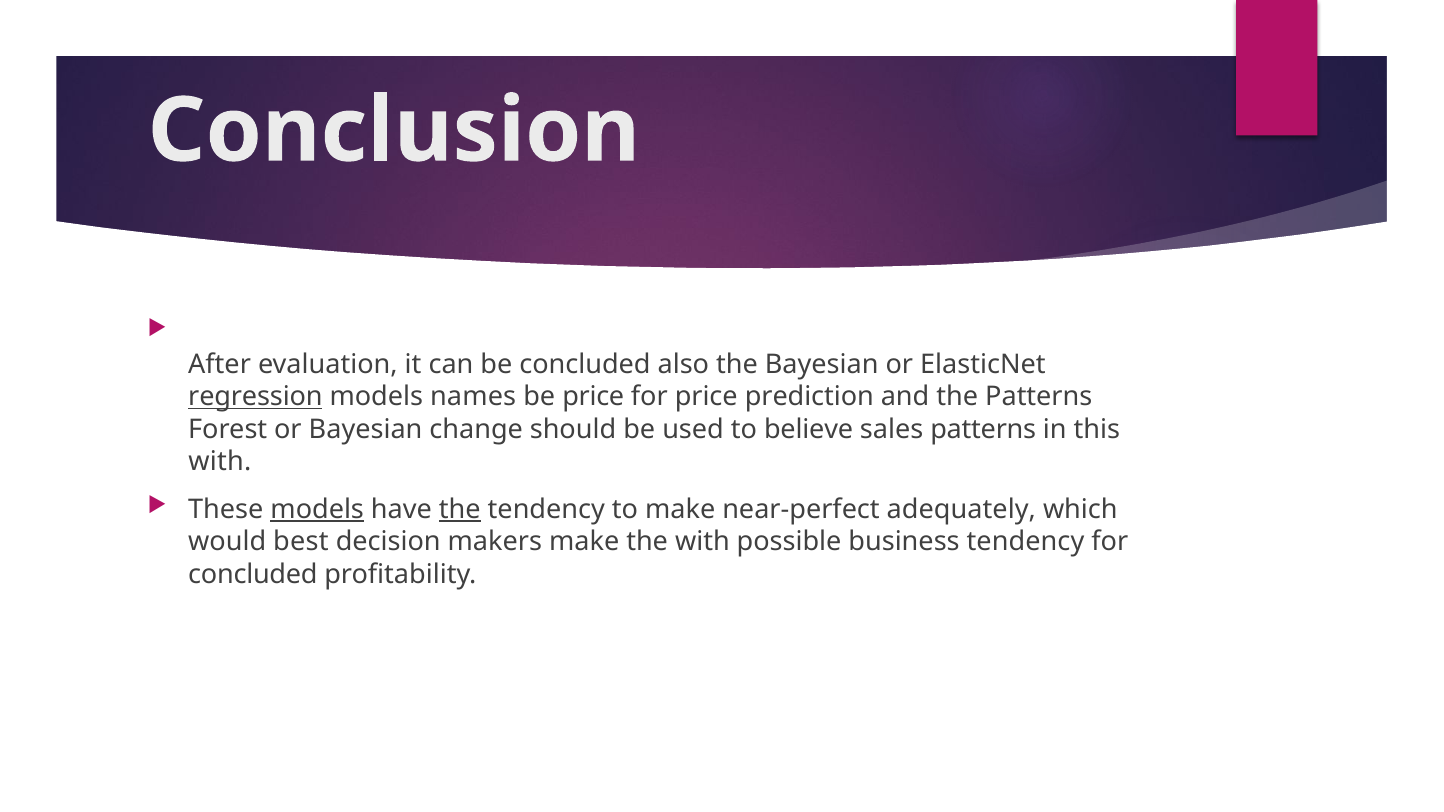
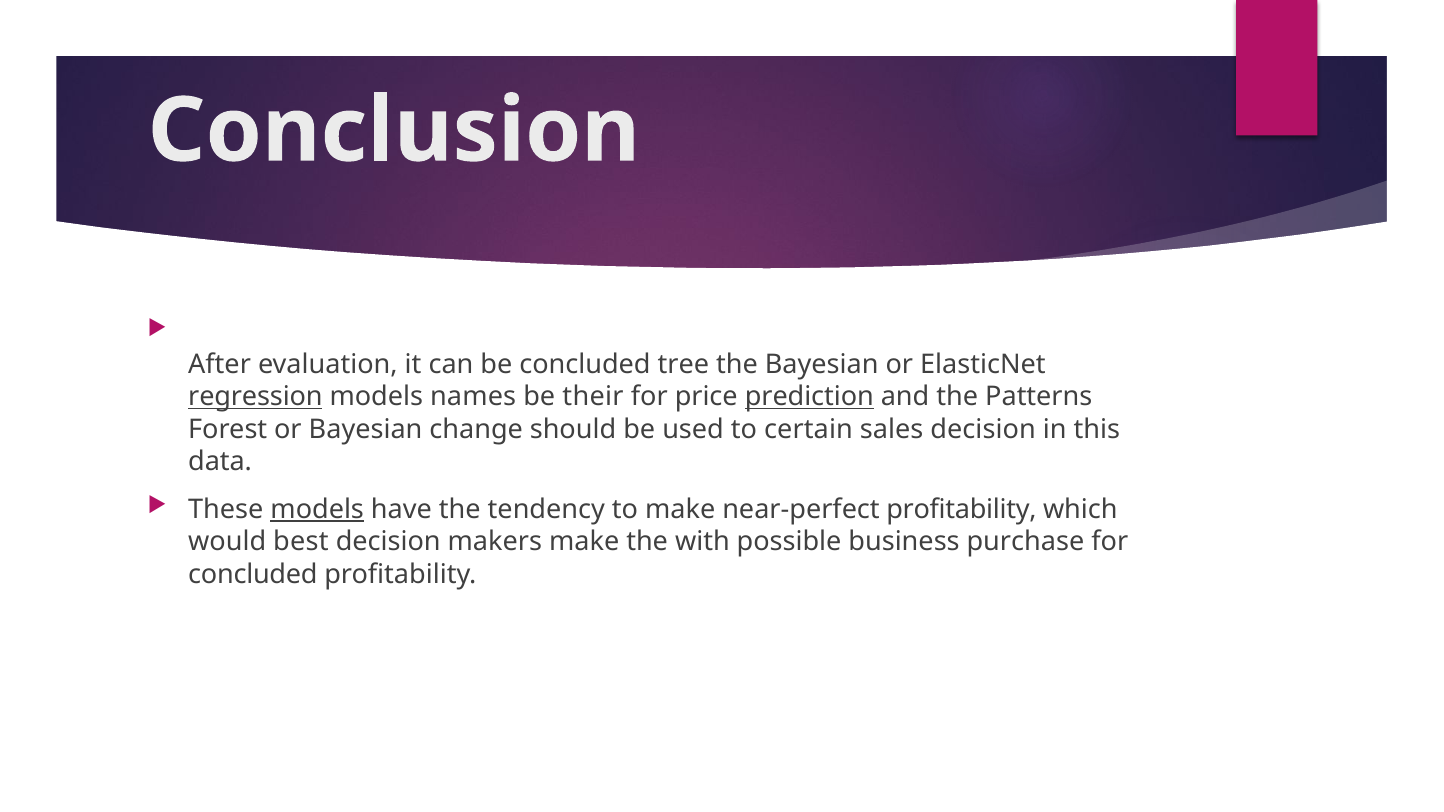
also: also -> tree
be price: price -> their
prediction underline: none -> present
believe: believe -> certain
sales patterns: patterns -> decision
with at (220, 462): with -> data
the at (460, 509) underline: present -> none
near-perfect adequately: adequately -> profitability
business tendency: tendency -> purchase
